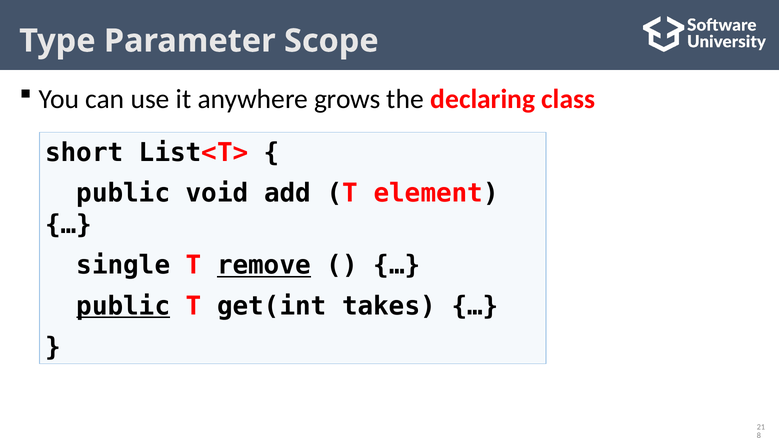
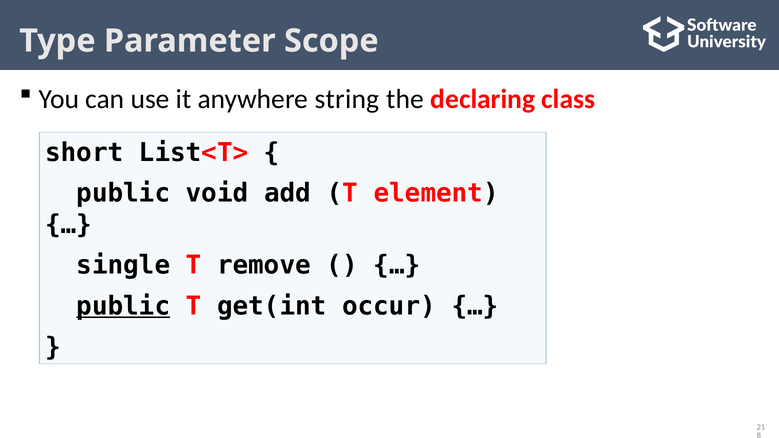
grows: grows -> string
remove underline: present -> none
takes: takes -> occur
